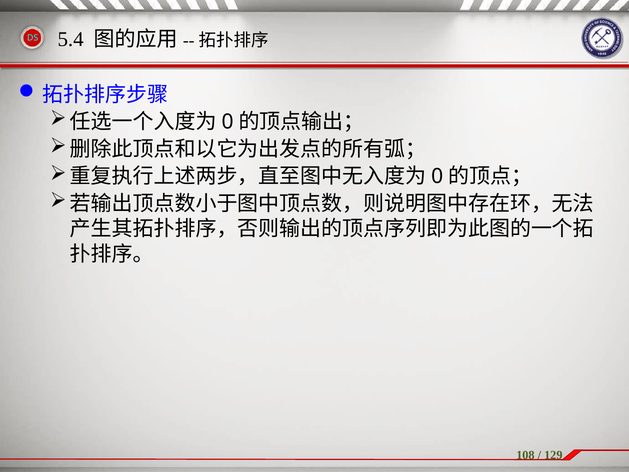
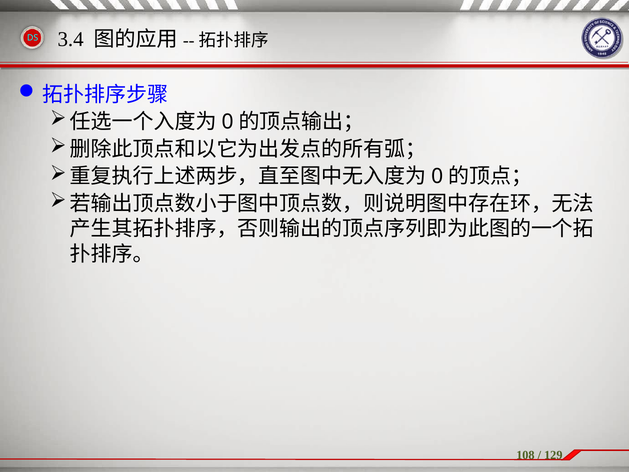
5.4: 5.4 -> 3.4
